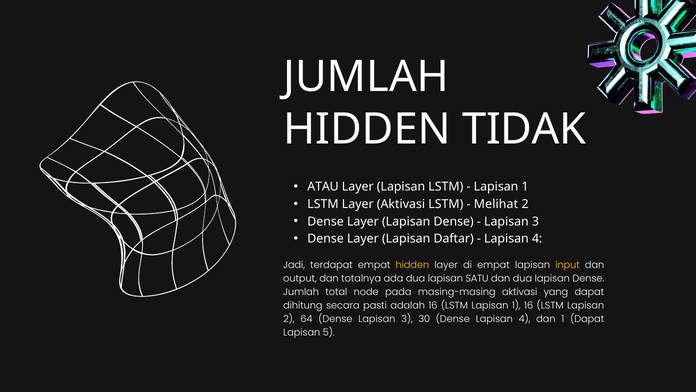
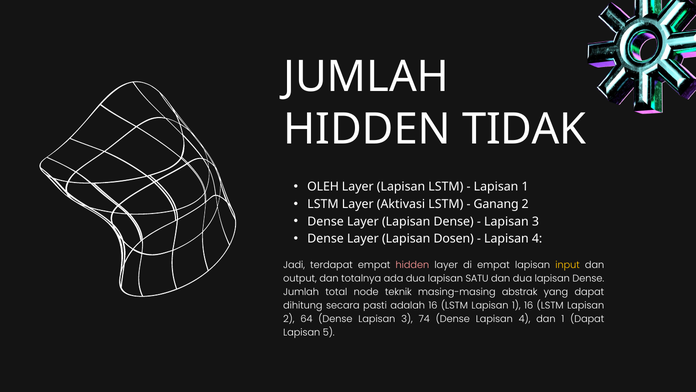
ATAU: ATAU -> OLEH
Melihat: Melihat -> Ganang
Daftar: Daftar -> Dosen
hidden at (412, 265) colour: yellow -> pink
pada: pada -> teknik
masing-masing aktivasi: aktivasi -> abstrak
30: 30 -> 74
